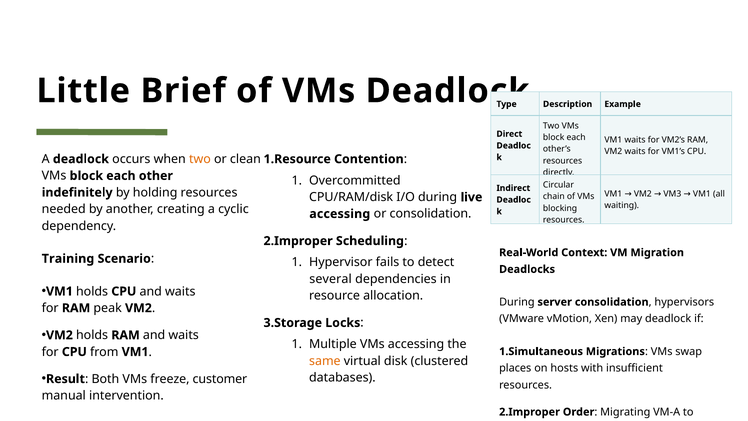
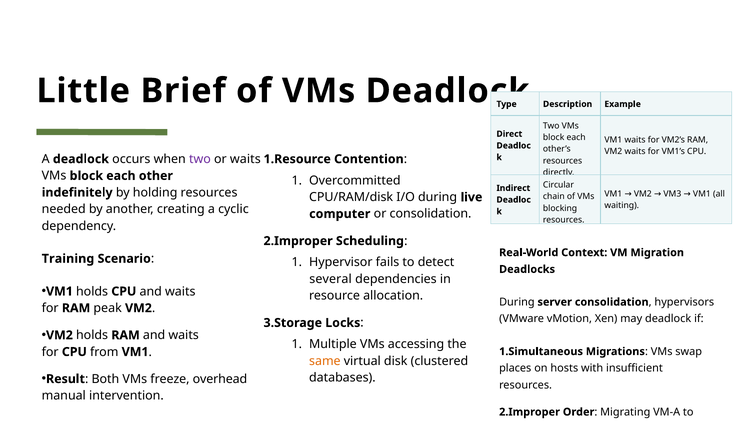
two at (200, 159) colour: orange -> purple
or clean: clean -> waits
accessing at (340, 214): accessing -> computer
customer: customer -> overhead
